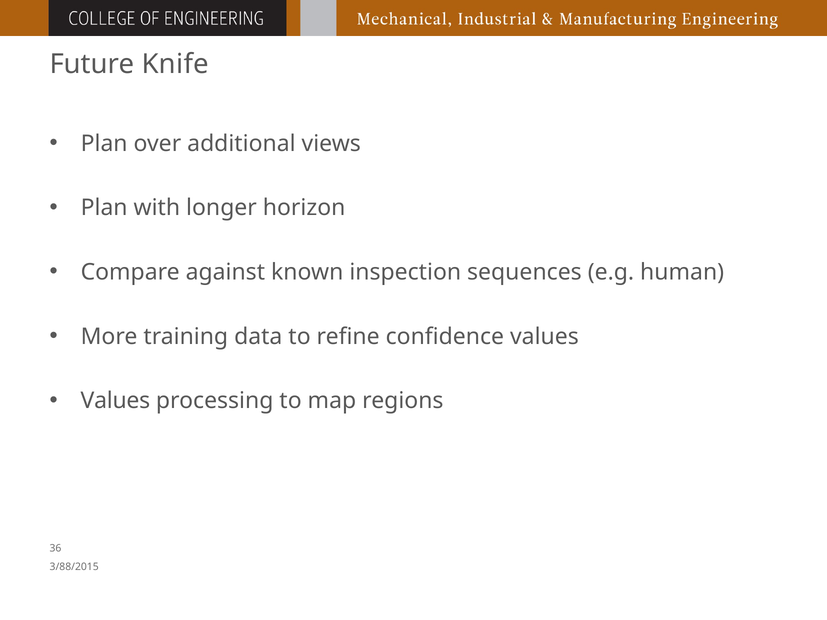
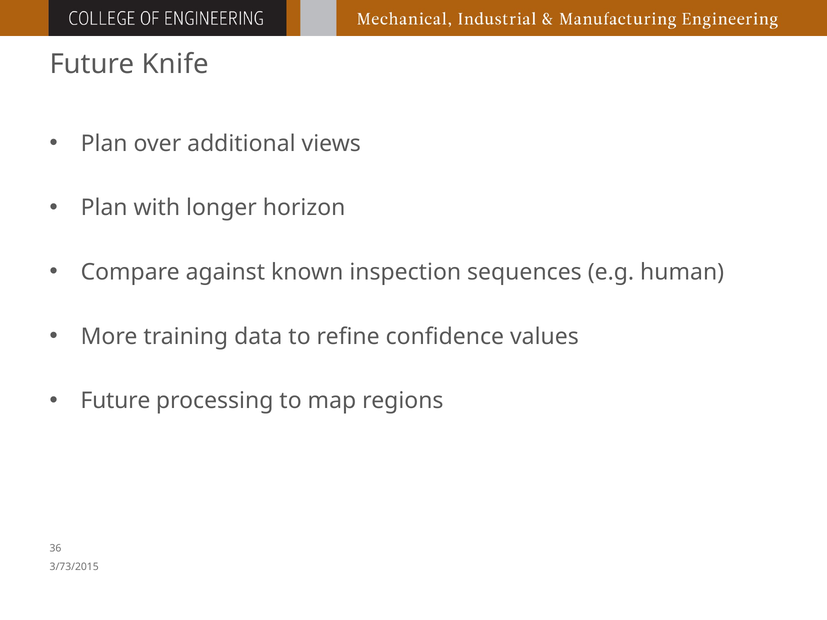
Values at (115, 401): Values -> Future
3/88/2015: 3/88/2015 -> 3/73/2015
